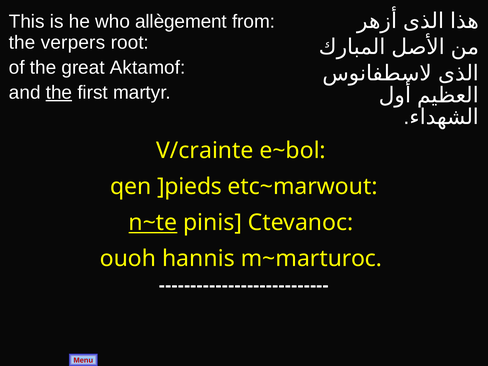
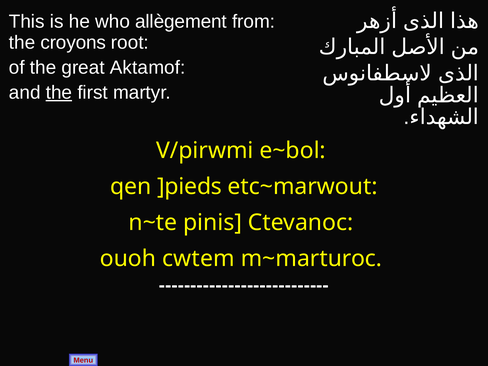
verpers: verpers -> croyons
V/crainte: V/crainte -> V/pirwmi
n~te underline: present -> none
hannis: hannis -> cwtem
